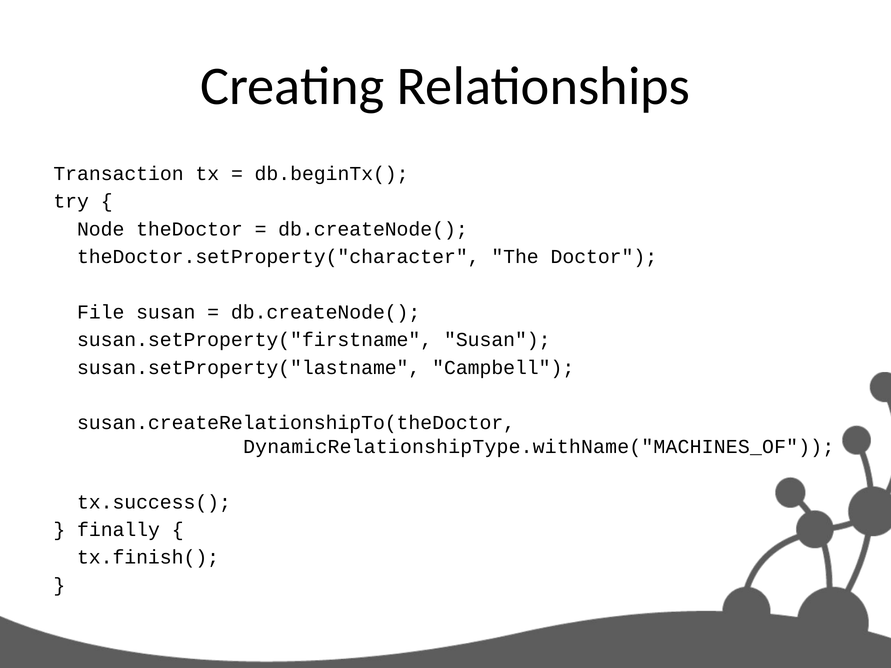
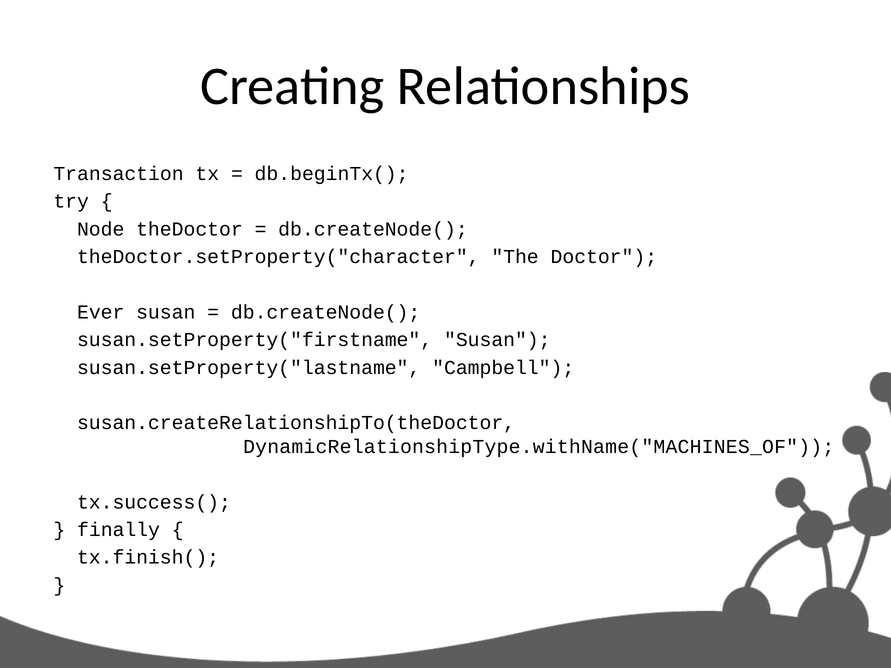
File: File -> Ever
